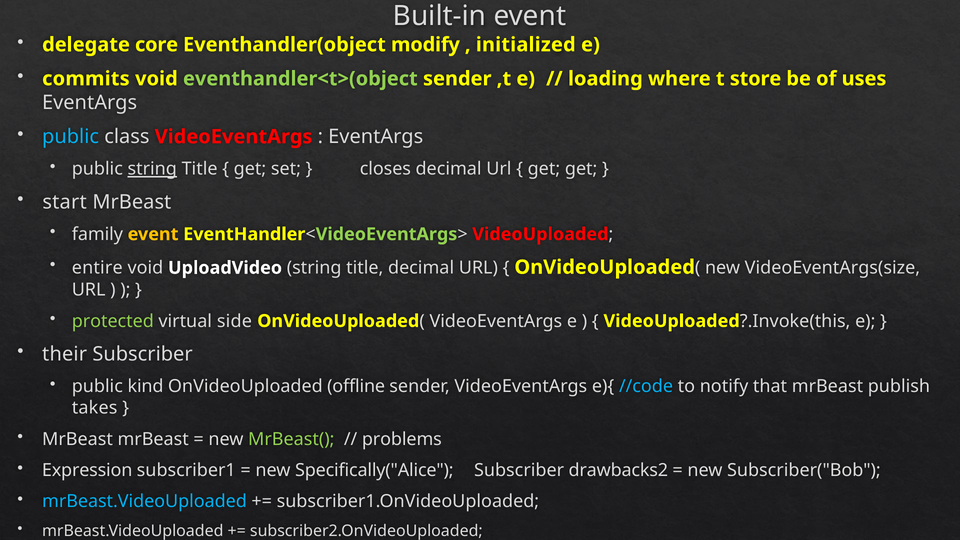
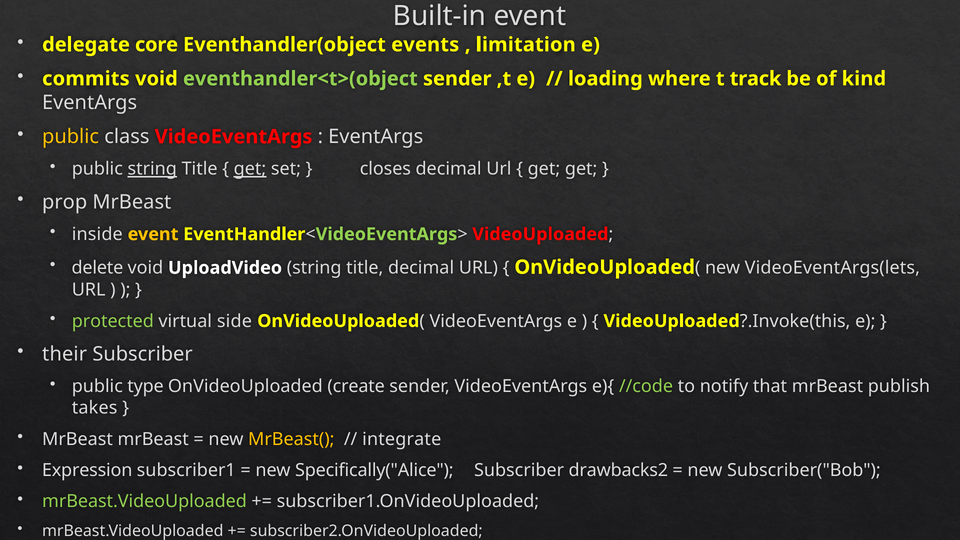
modify: modify -> events
initialized: initialized -> limitation
store: store -> track
uses: uses -> kind
public at (71, 137) colour: light blue -> yellow
get at (250, 169) underline: none -> present
start: start -> prop
family: family -> inside
entire: entire -> delete
VideoEventArgs(size: VideoEventArgs(size -> VideoEventArgs(lets
kind: kind -> type
offline: offline -> create
//code colour: light blue -> light green
MrBeast( colour: light green -> yellow
problems: problems -> integrate
mrBeast.VideoUploaded at (144, 502) colour: light blue -> light green
